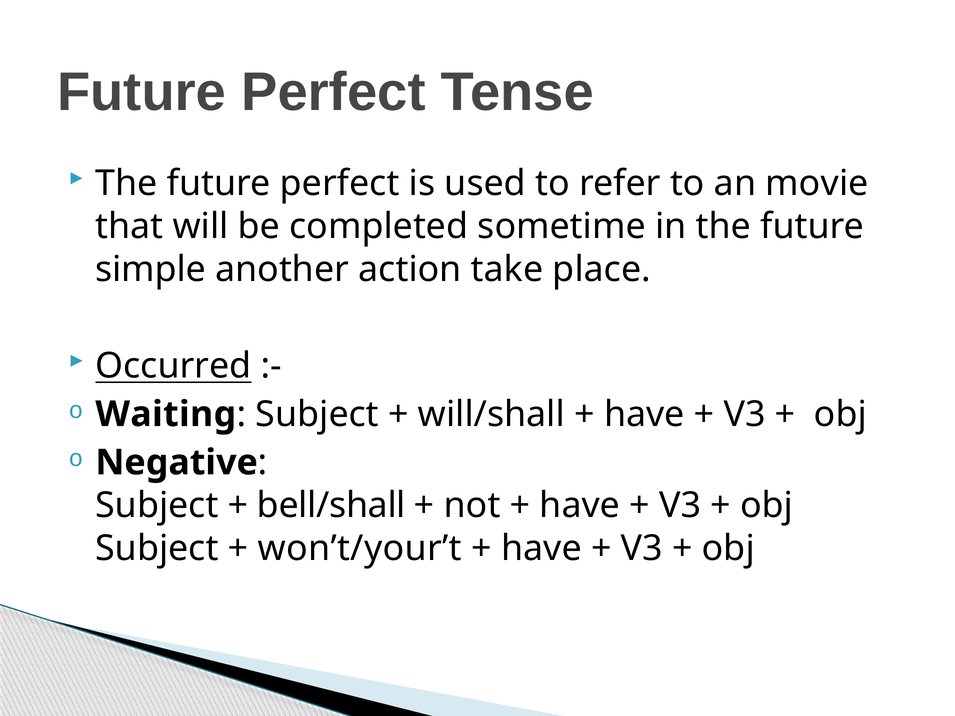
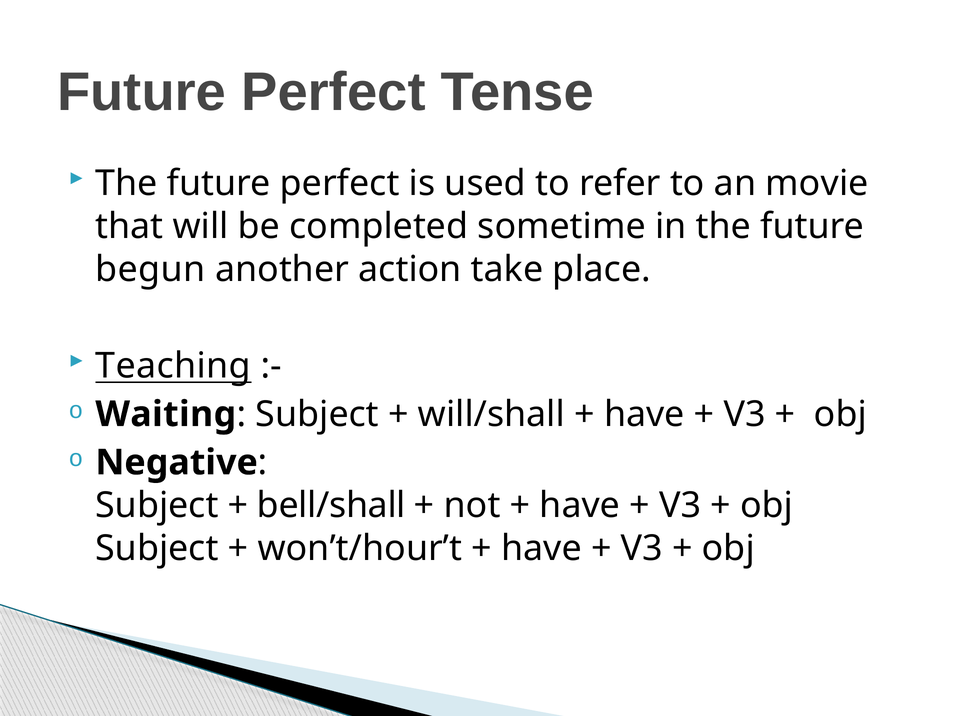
simple: simple -> begun
Occurred: Occurred -> Teaching
won’t/your’t: won’t/your’t -> won’t/hour’t
